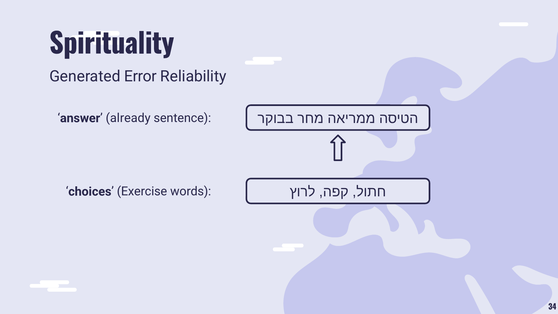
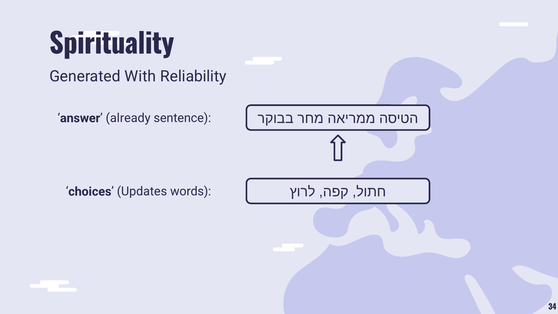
Error: Error -> With
Exercise: Exercise -> Updates
